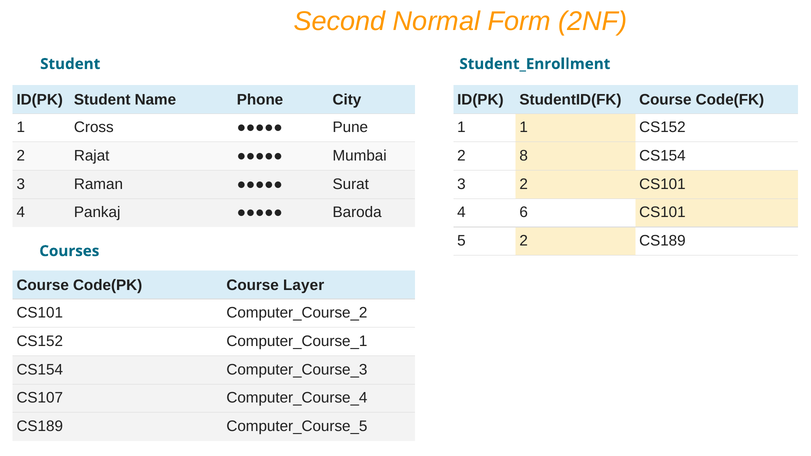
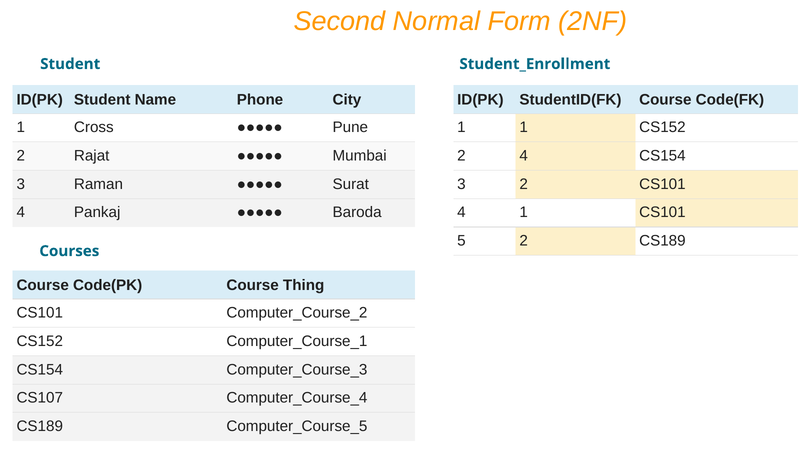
2 8: 8 -> 4
4 6: 6 -> 1
Layer: Layer -> Thing
